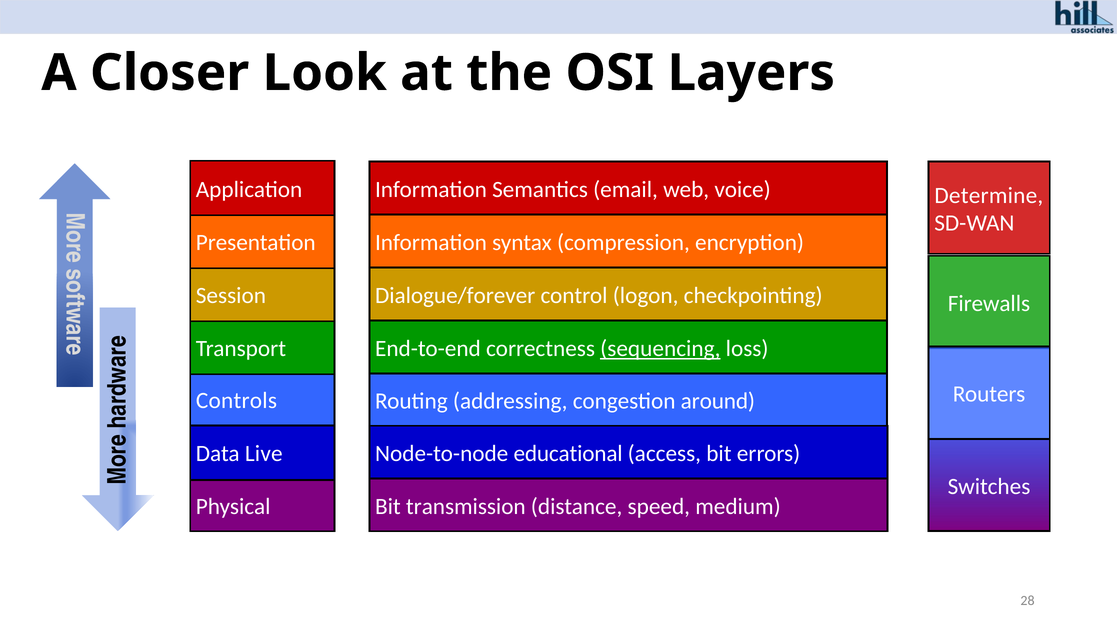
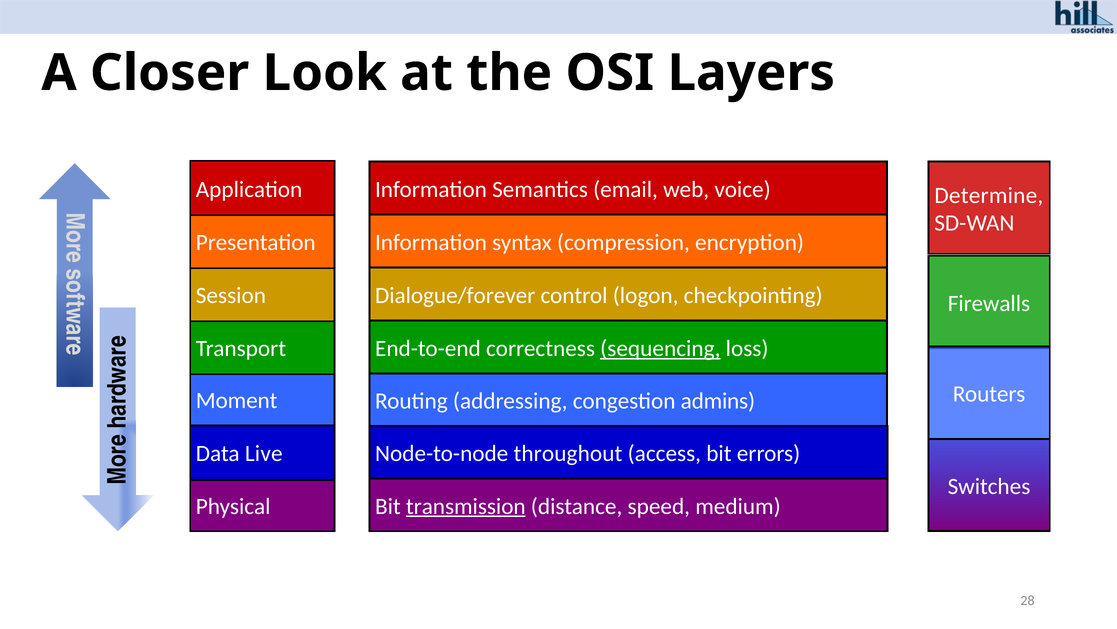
Controls: Controls -> Moment
around: around -> admins
educational: educational -> throughout
transmission underline: none -> present
